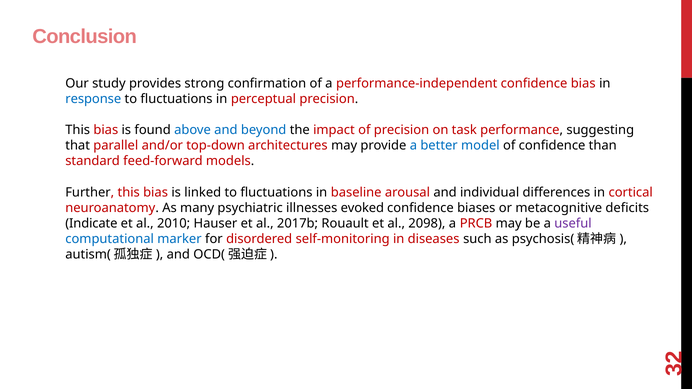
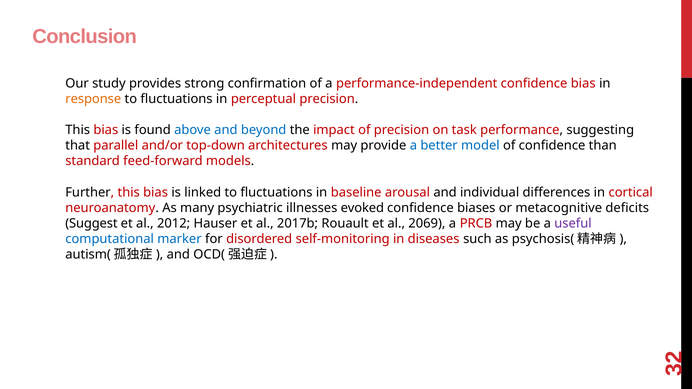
response colour: blue -> orange
Indicate: Indicate -> Suggest
2010: 2010 -> 2012
2098: 2098 -> 2069
